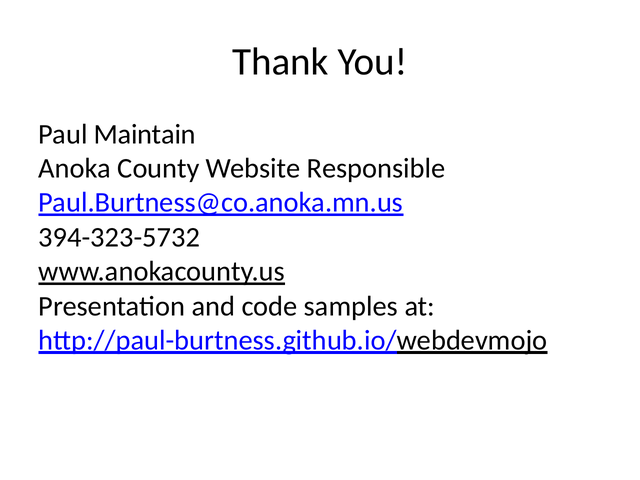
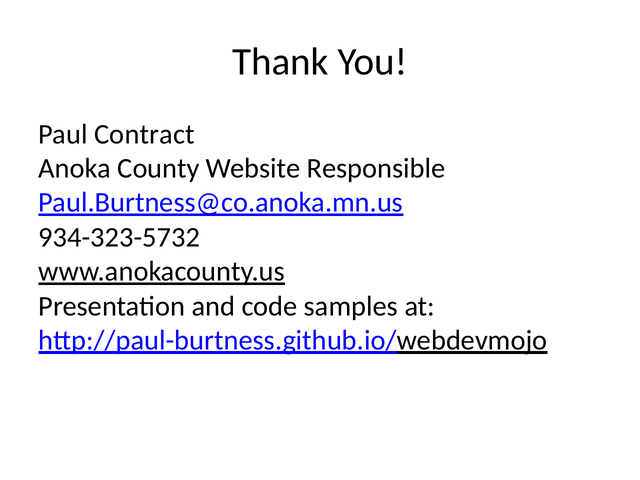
Maintain: Maintain -> Contract
394-323-5732: 394-323-5732 -> 934-323-5732
